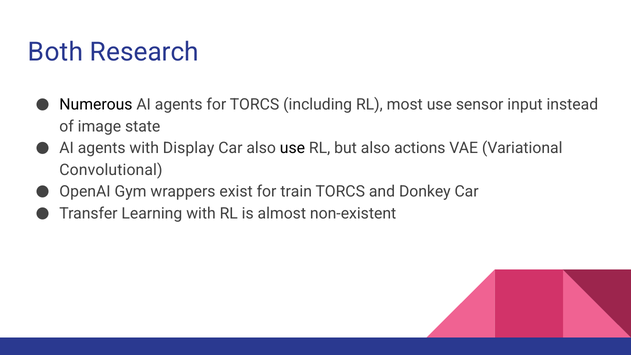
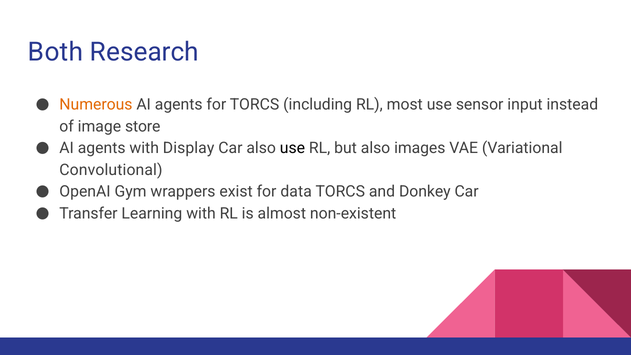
Numerous colour: black -> orange
state: state -> store
actions: actions -> images
train: train -> data
